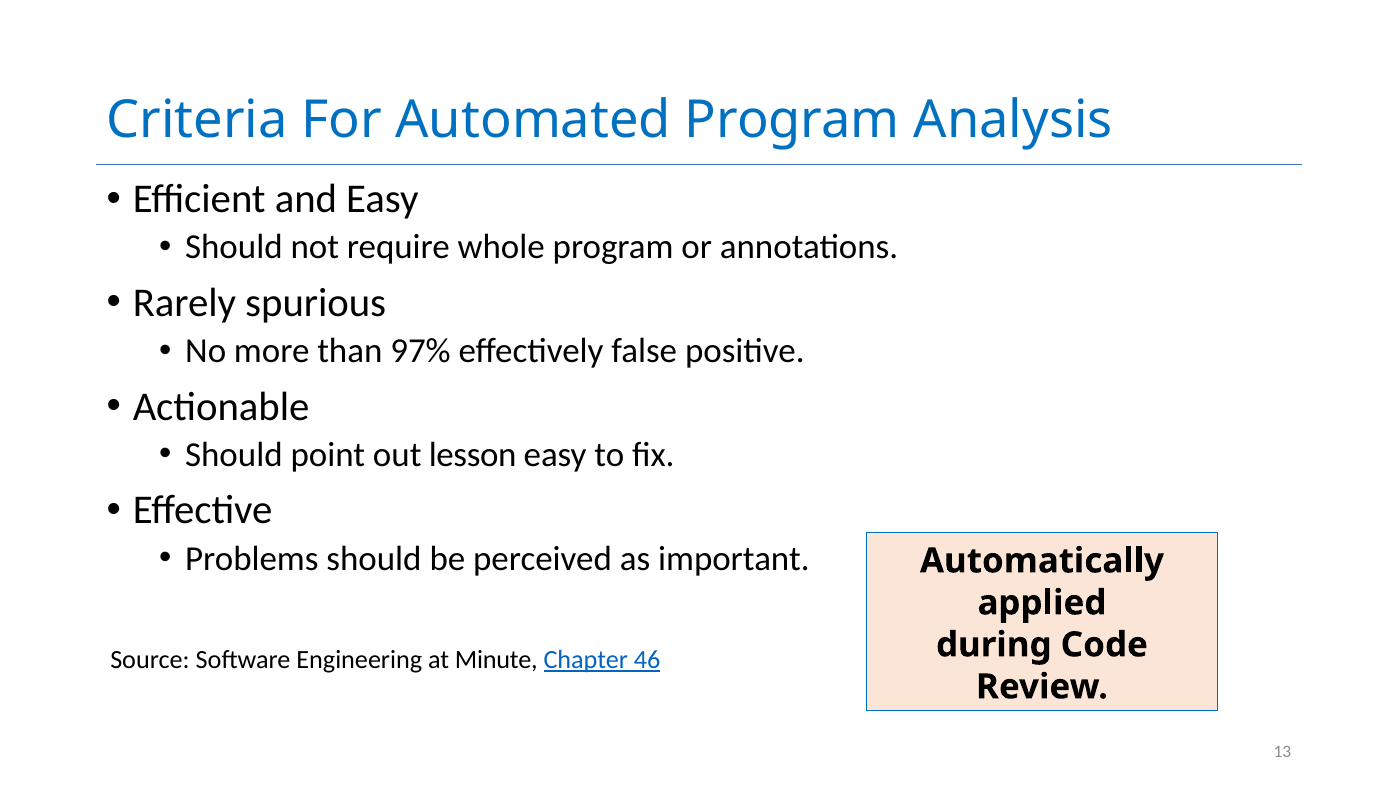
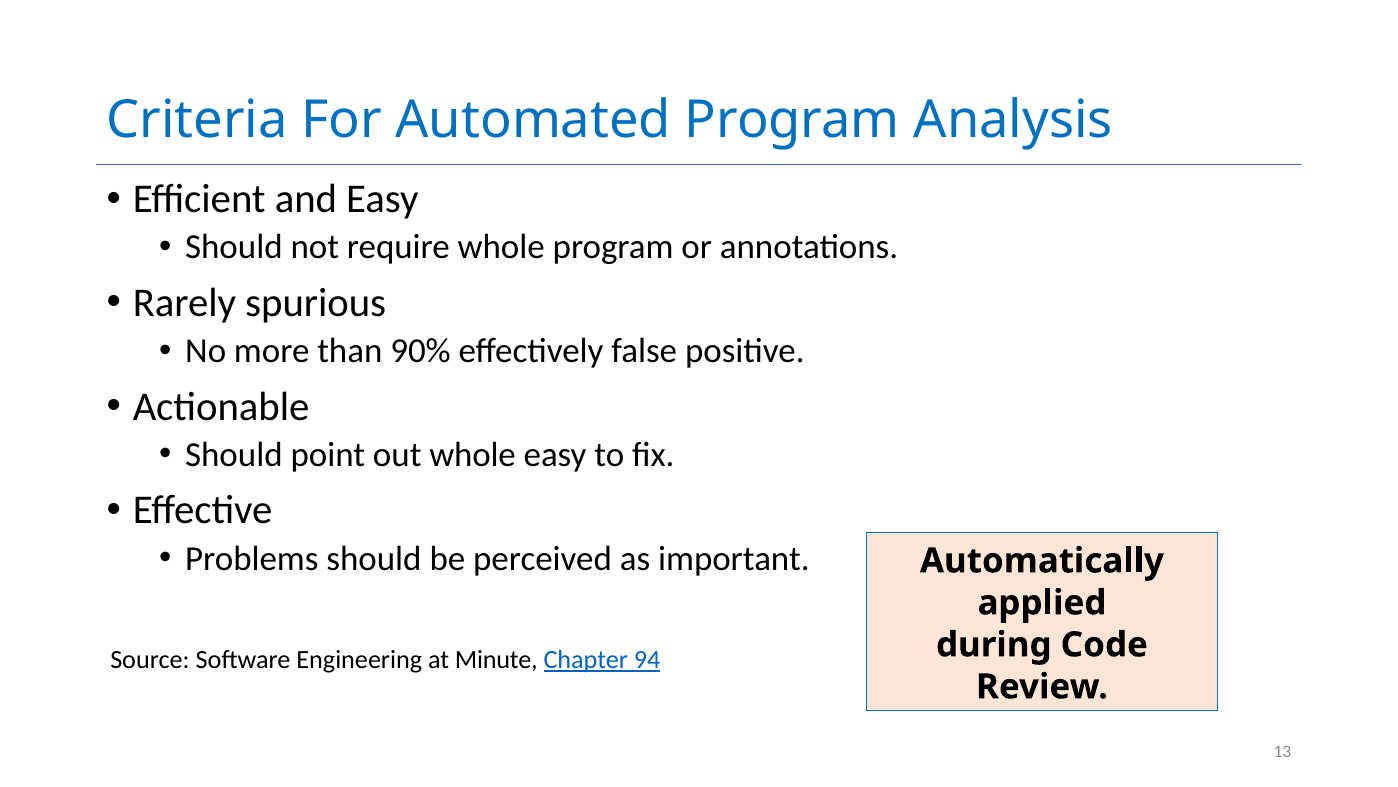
97%: 97% -> 90%
out lesson: lesson -> whole
46: 46 -> 94
